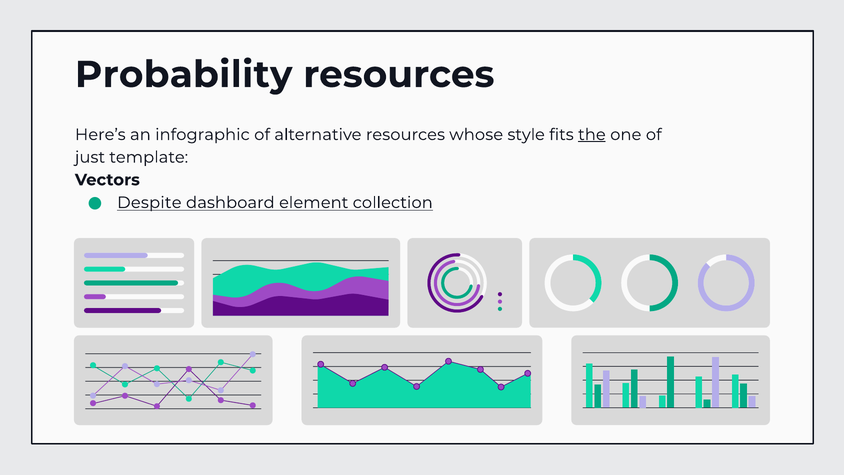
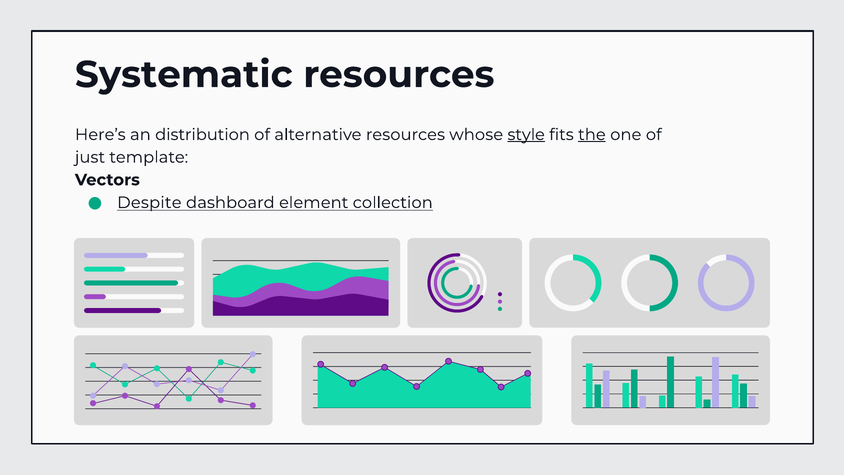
Probability: Probability -> Systematic
infographic: infographic -> distribution
style underline: none -> present
